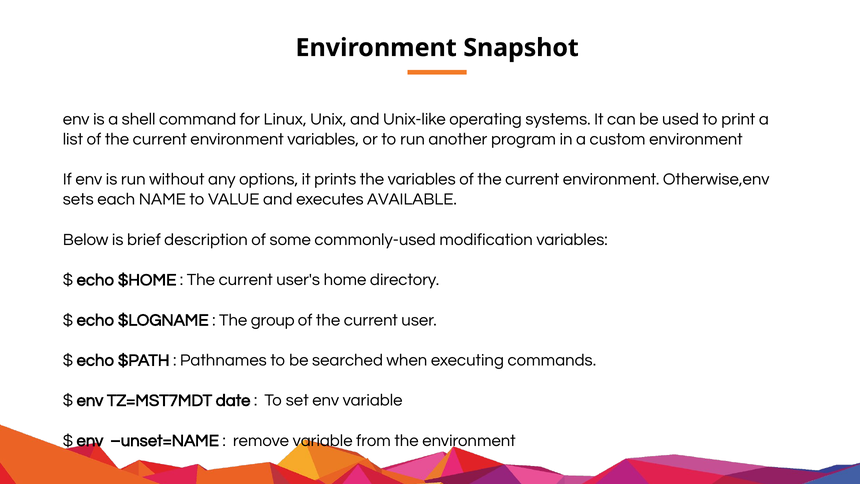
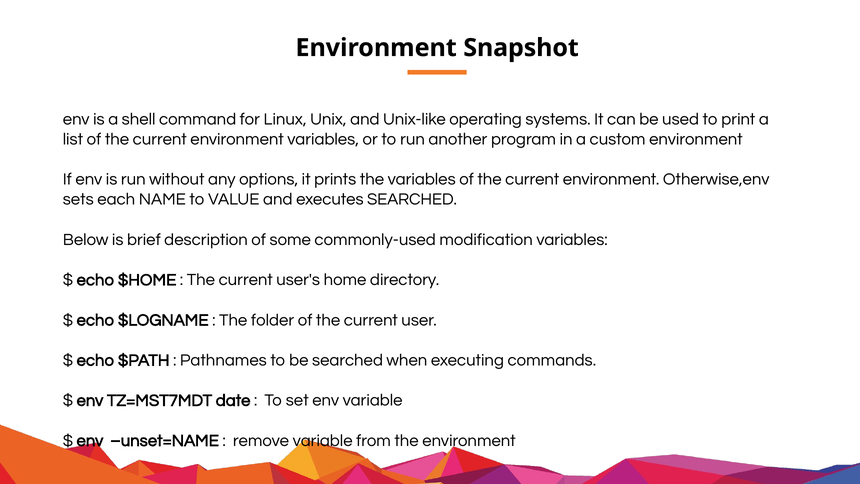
executes AVAILABLE: AVAILABLE -> SEARCHED
group: group -> folder
